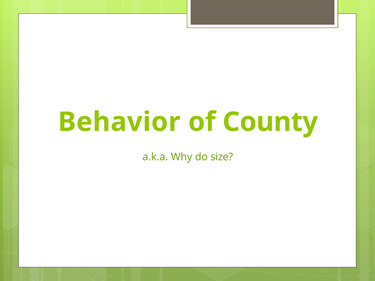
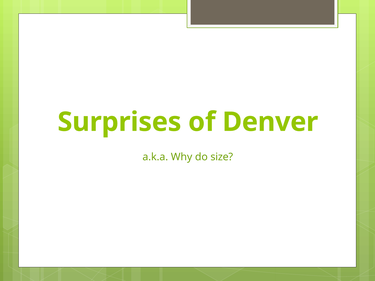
Behavior: Behavior -> Surprises
County: County -> Denver
